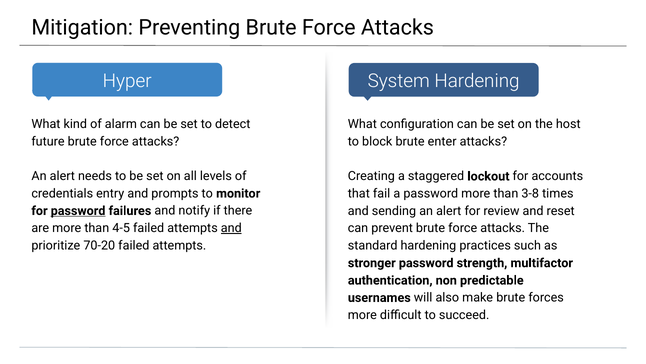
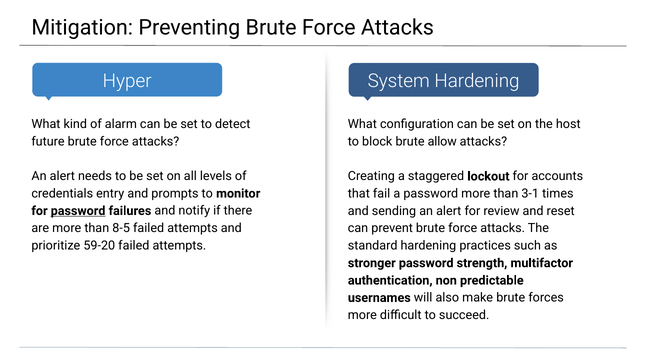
enter: enter -> allow
3-8: 3-8 -> 3-1
4-5: 4-5 -> 8-5
and at (231, 228) underline: present -> none
70-20: 70-20 -> 59-20
